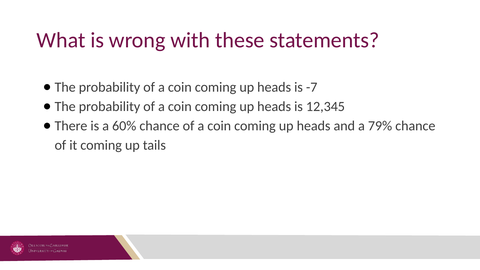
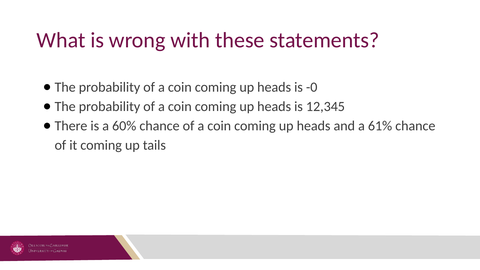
-7: -7 -> -0
79%: 79% -> 61%
